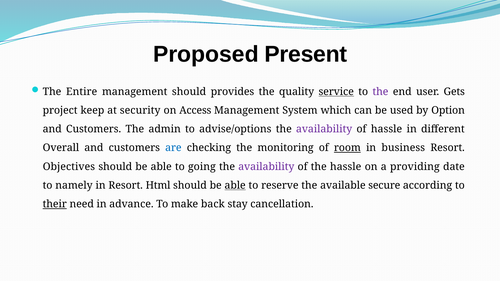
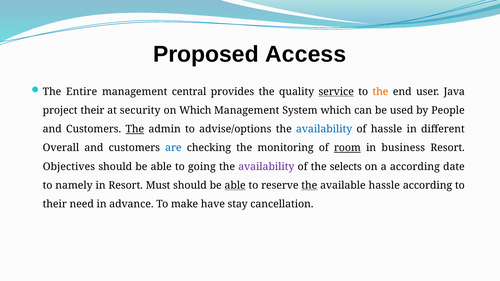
Present: Present -> Access
management should: should -> central
the at (380, 92) colour: purple -> orange
Gets: Gets -> Java
project keep: keep -> their
on Access: Access -> Which
Option: Option -> People
The at (135, 129) underline: none -> present
availability at (324, 129) colour: purple -> blue
the hassle: hassle -> selects
a providing: providing -> according
Html: Html -> Must
the at (309, 186) underline: none -> present
available secure: secure -> hassle
their at (55, 204) underline: present -> none
back: back -> have
